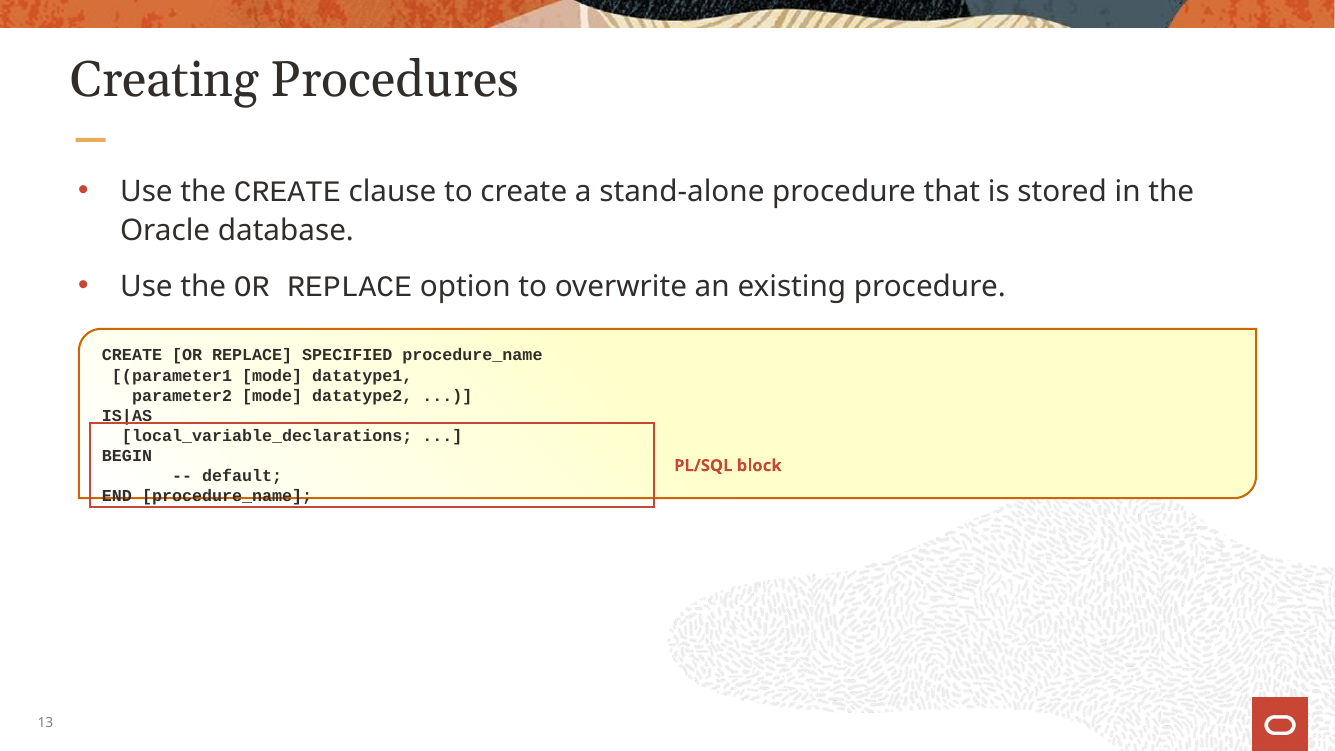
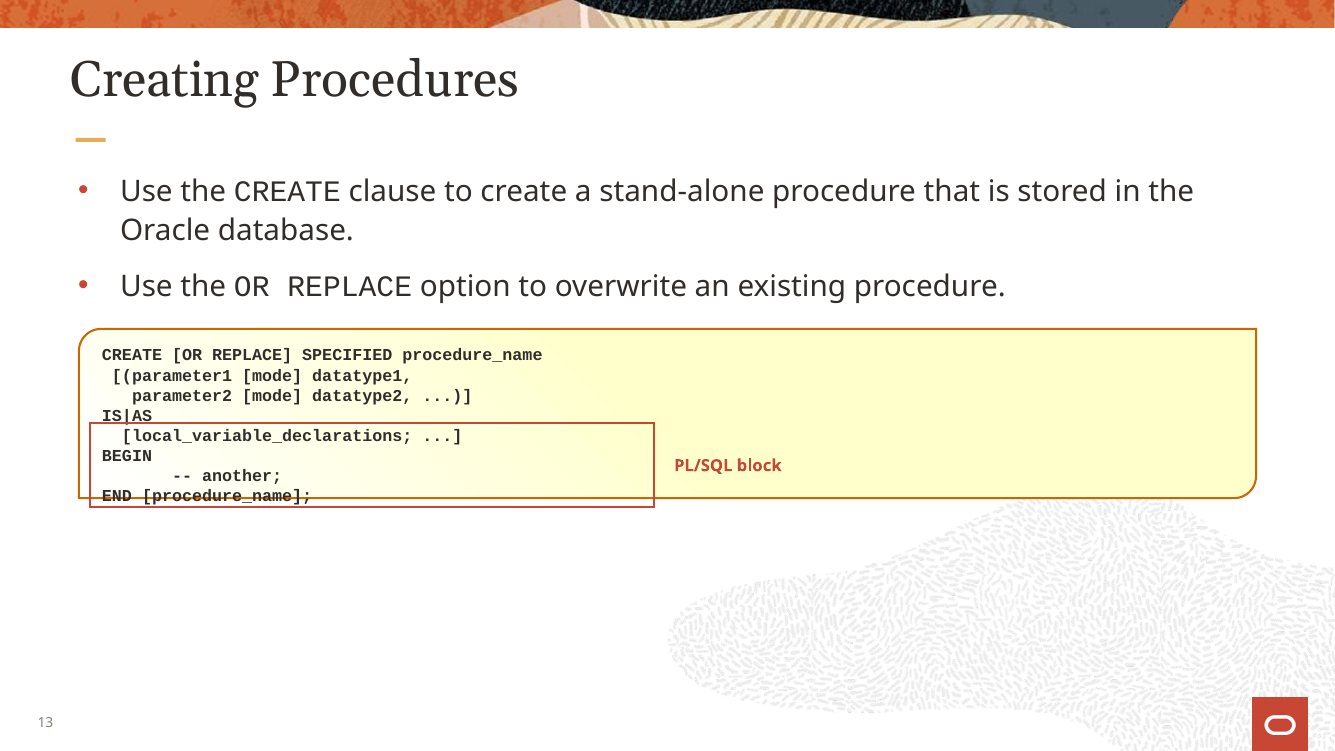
default: default -> another
